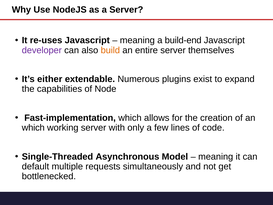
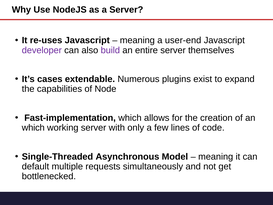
build-end: build-end -> user-end
build colour: orange -> purple
either: either -> cases
